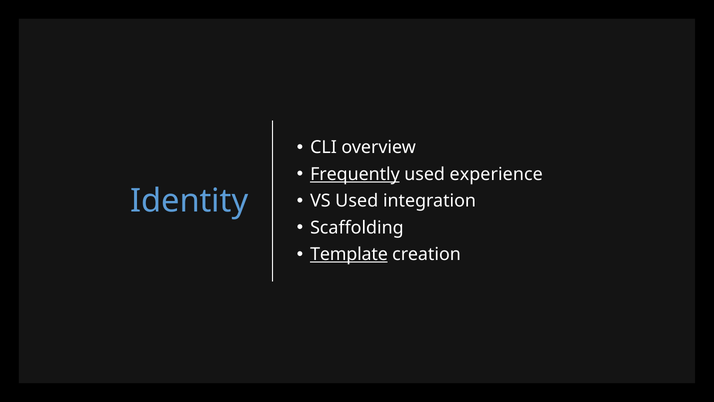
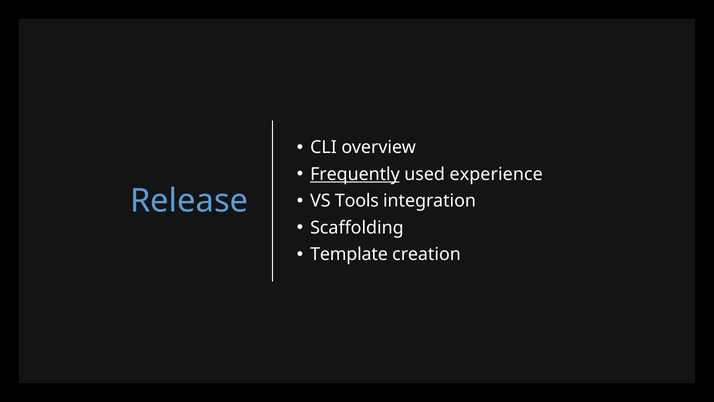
Identity: Identity -> Release
VS Used: Used -> Tools
Template underline: present -> none
